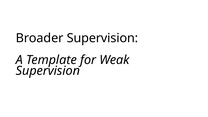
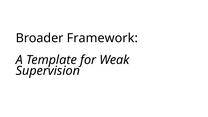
Broader Supervision: Supervision -> Framework
